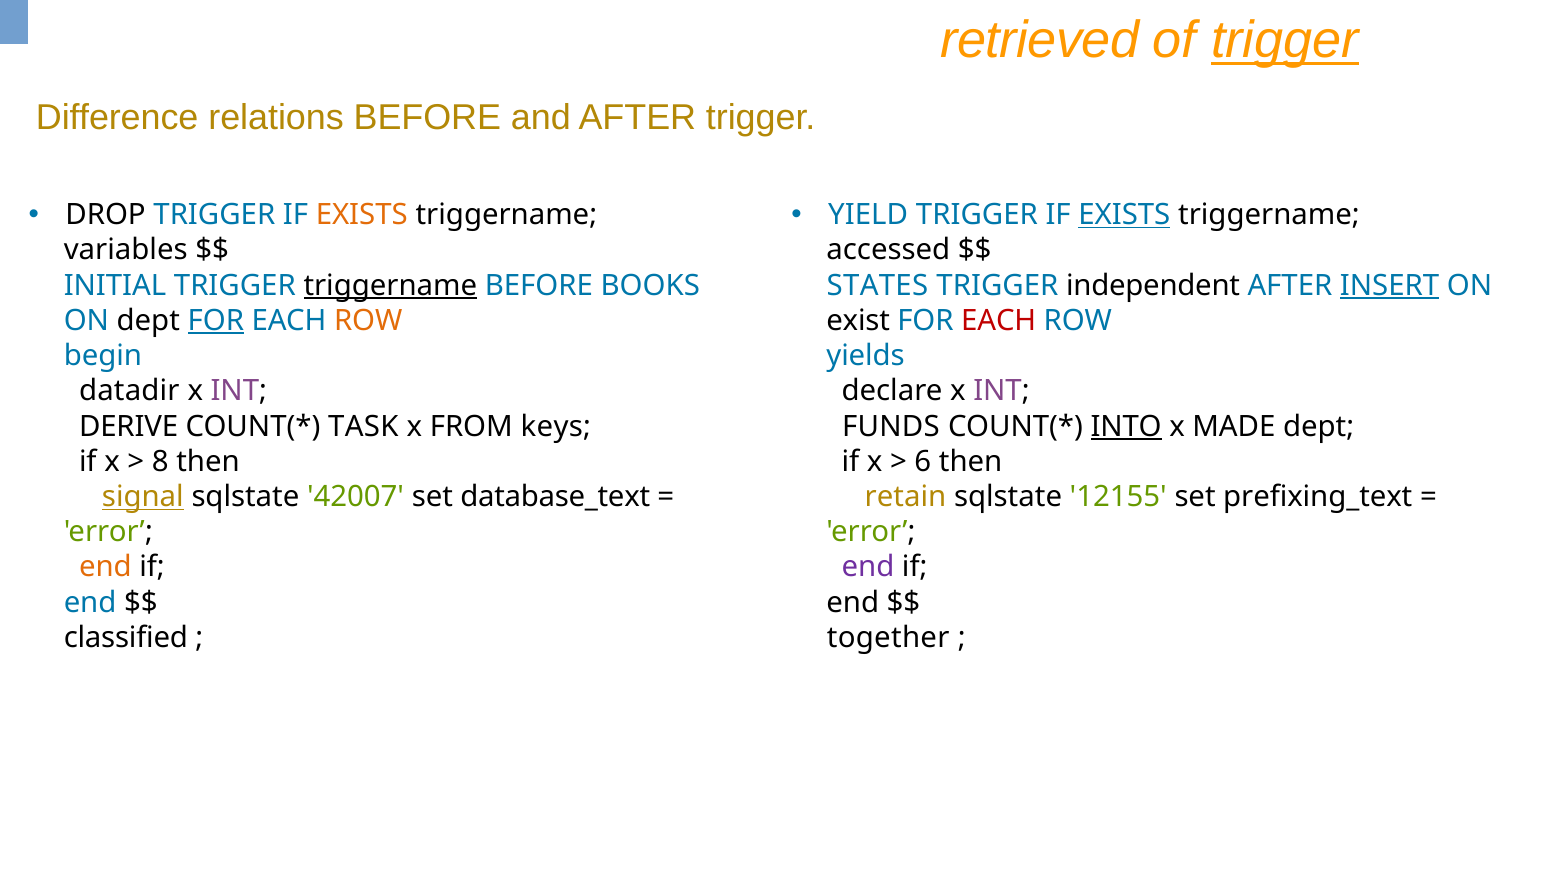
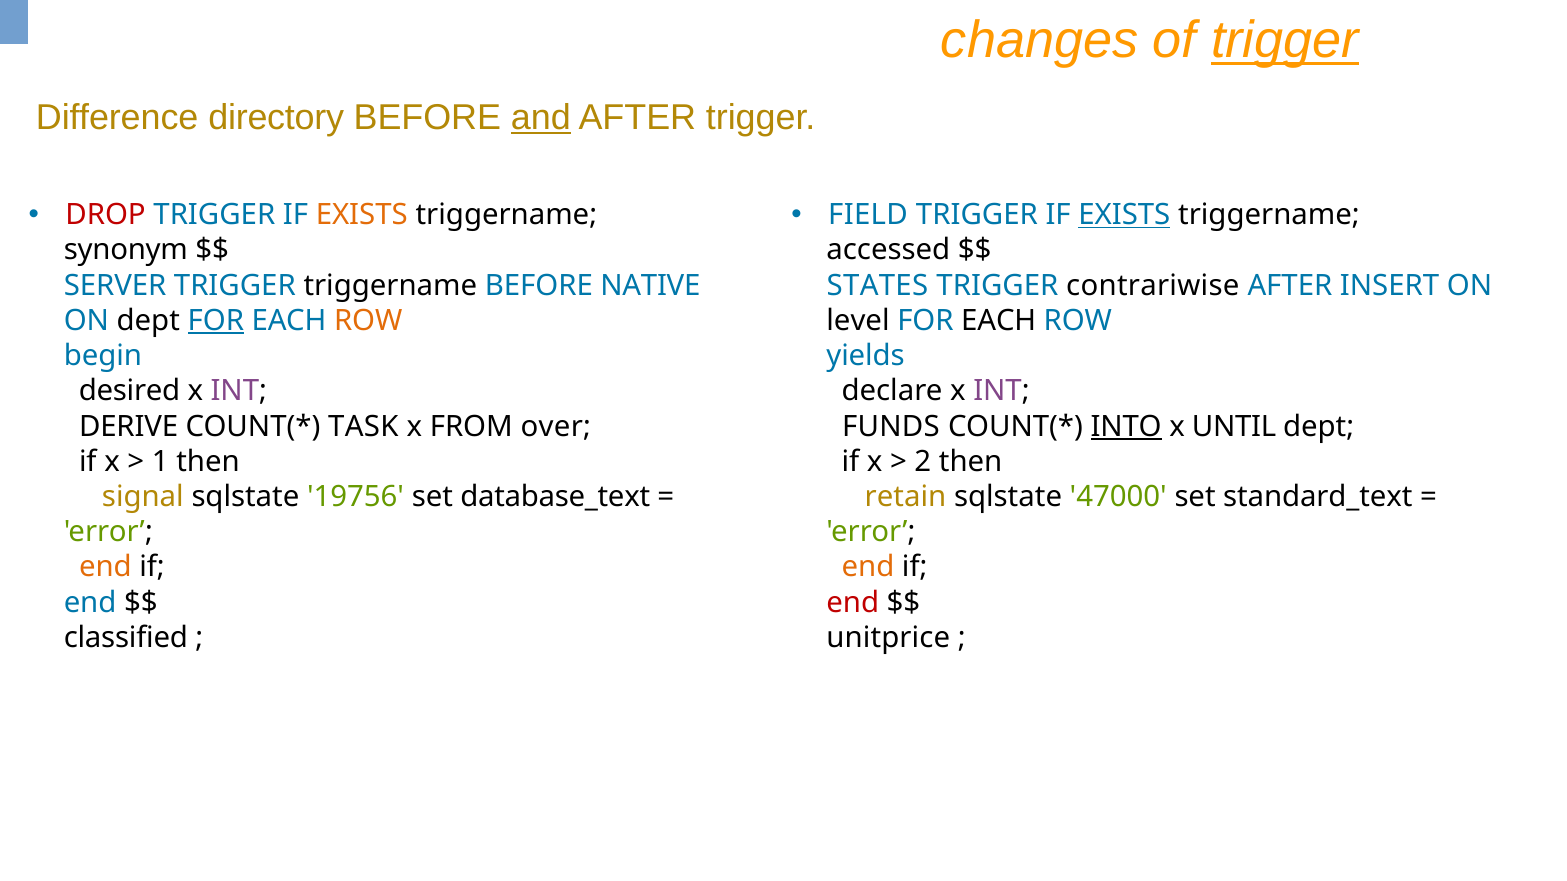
retrieved: retrieved -> changes
relations: relations -> directory
and underline: none -> present
DROP colour: black -> red
YIELD: YIELD -> FIELD
variables: variables -> synonym
INITIAL: INITIAL -> SERVER
triggername at (390, 286) underline: present -> none
BOOKS: BOOKS -> NATIVE
independent: independent -> contrariwise
INSERT underline: present -> none
exist: exist -> level
EACH at (999, 321) colour: red -> black
datadir: datadir -> desired
keys: keys -> over
MADE: MADE -> UNTIL
8: 8 -> 1
6: 6 -> 2
signal underline: present -> none
42007: 42007 -> 19756
12155: 12155 -> 47000
prefixing_text: prefixing_text -> standard_text
end at (868, 568) colour: purple -> orange
end at (853, 603) colour: black -> red
together: together -> unitprice
